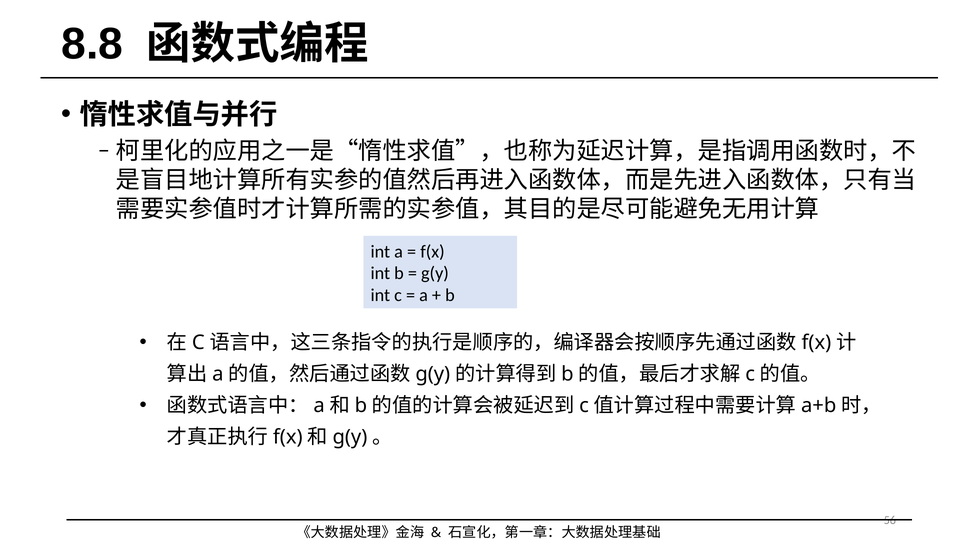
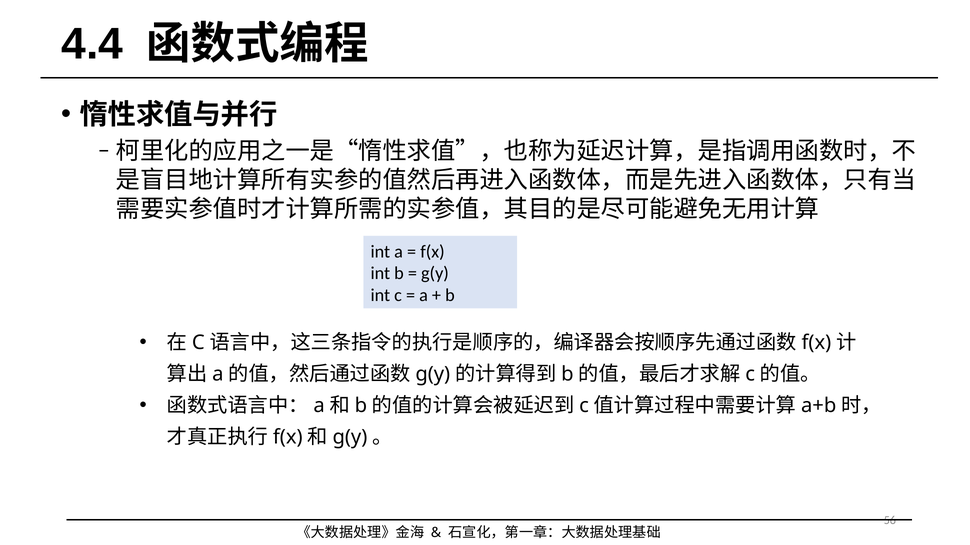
8.8: 8.8 -> 4.4
